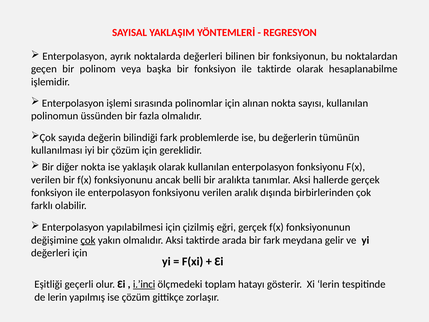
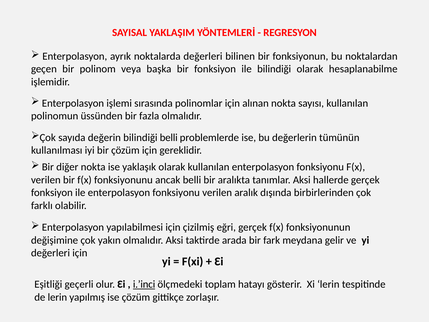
ile taktirde: taktirde -> bilindiği
bilindiği fark: fark -> belli
çok at (88, 240) underline: present -> none
